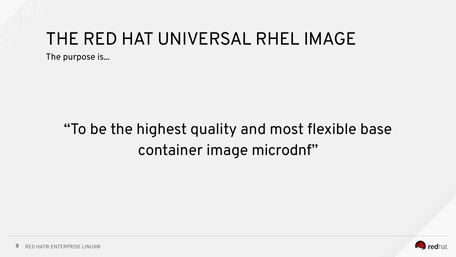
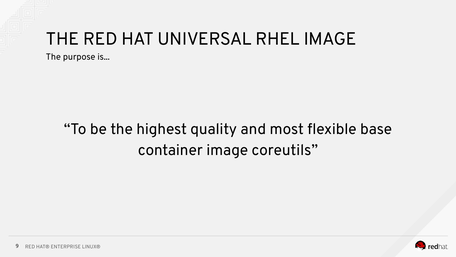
microdnf: microdnf -> coreutils
